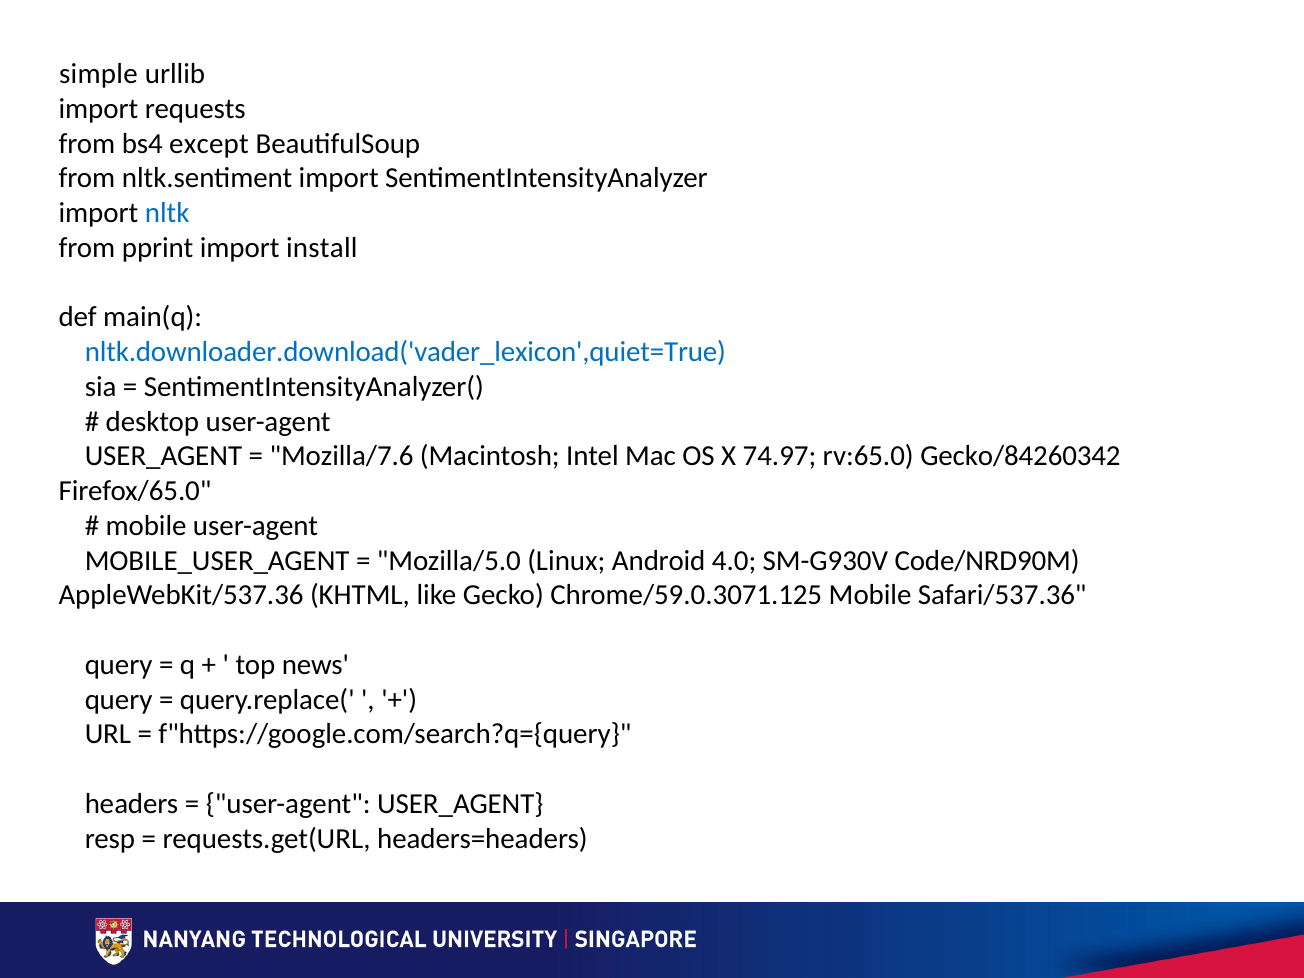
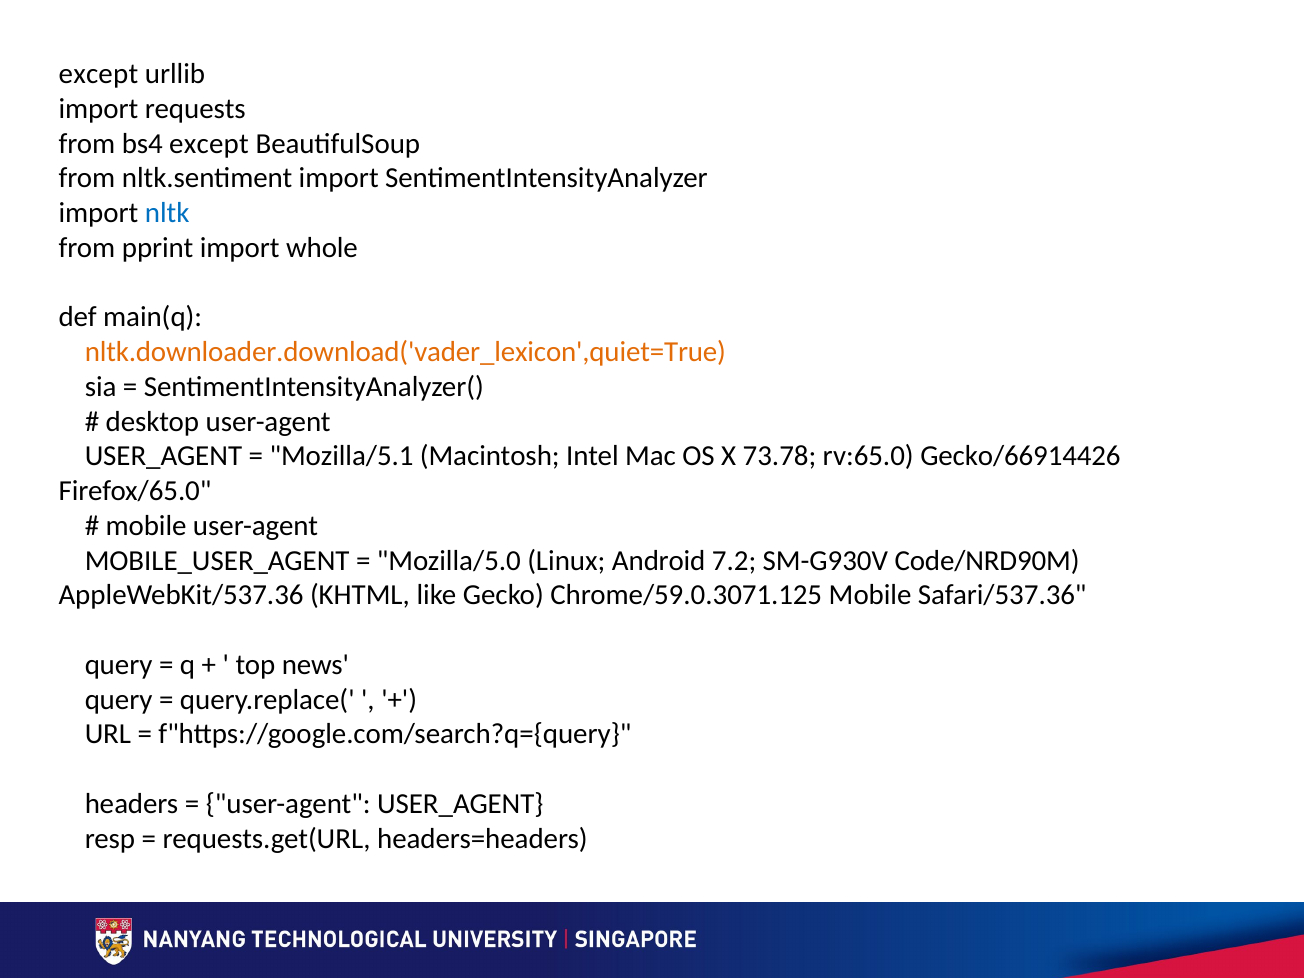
simple at (98, 74): simple -> except
install: install -> whole
nltk.downloader.download('vader_lexicon',quiet=True colour: blue -> orange
Mozilla/7.6: Mozilla/7.6 -> Mozilla/5.1
74.97: 74.97 -> 73.78
Gecko/84260342: Gecko/84260342 -> Gecko/66914426
4.0: 4.0 -> 7.2
